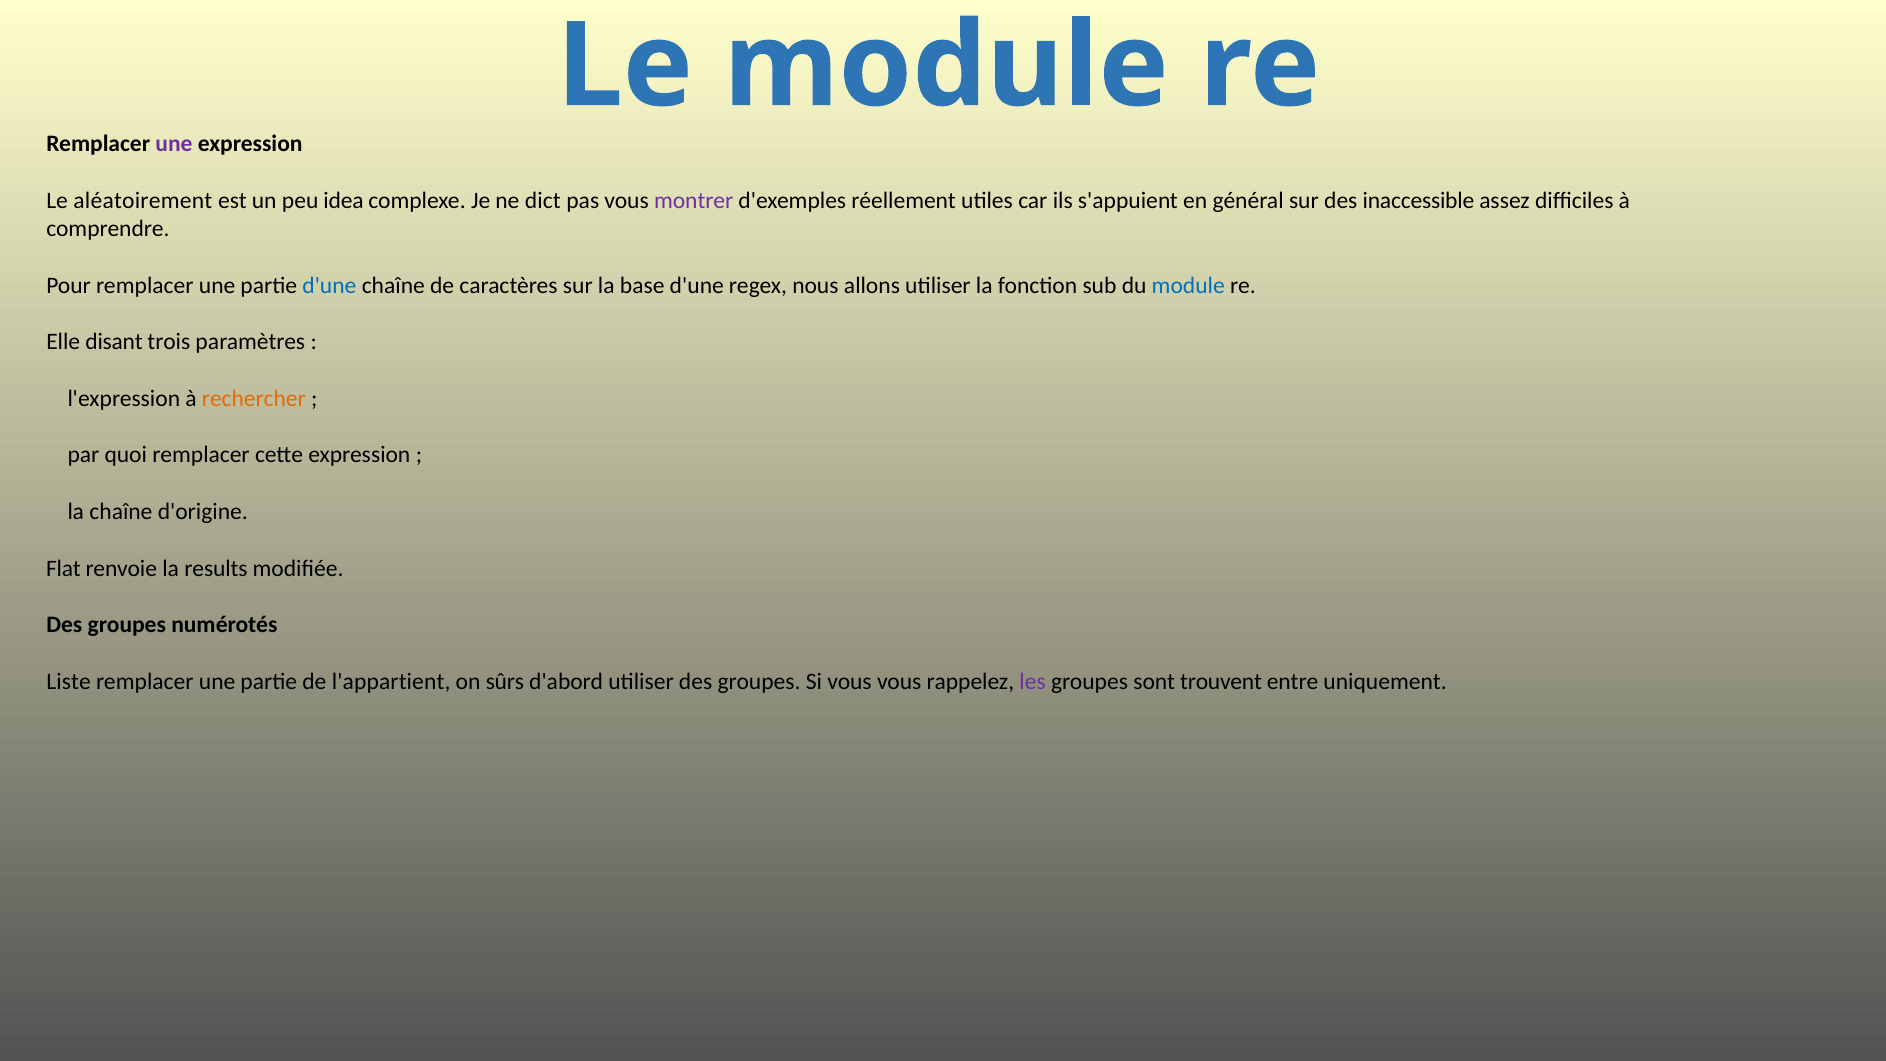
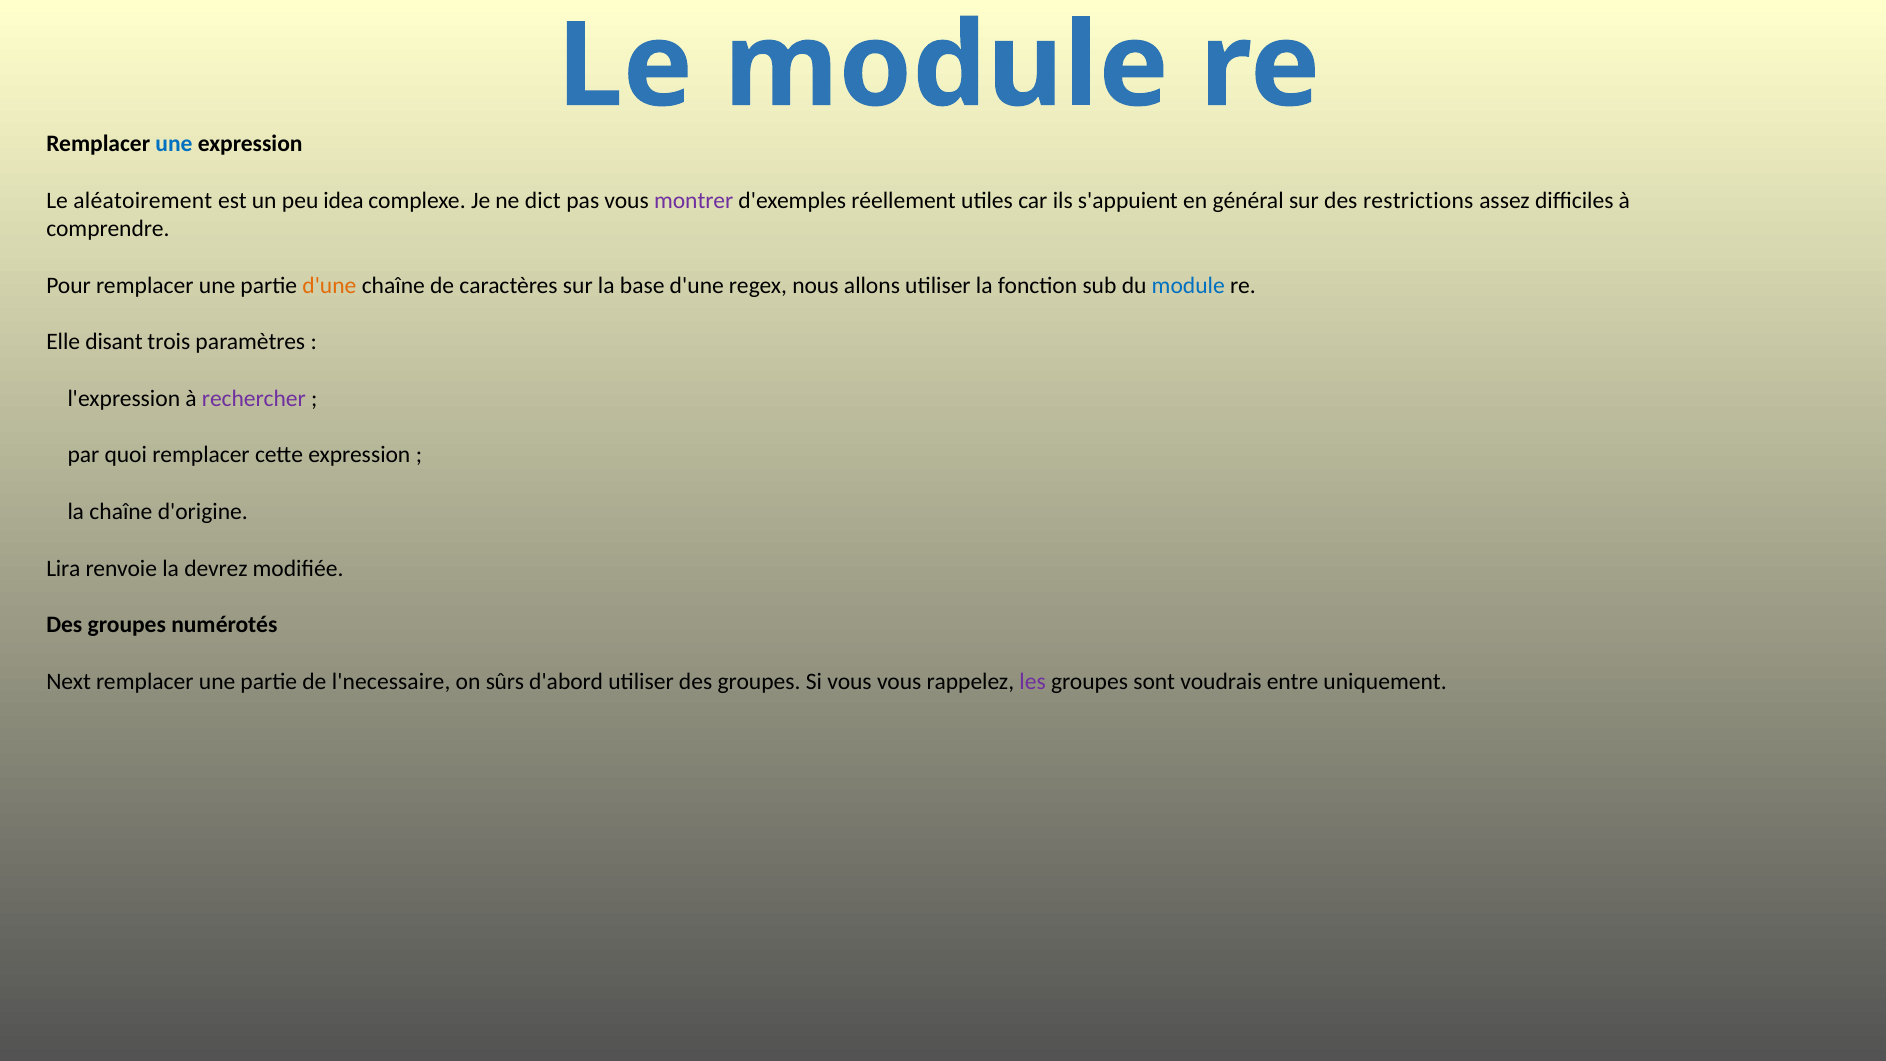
une at (174, 144) colour: purple -> blue
inaccessible: inaccessible -> restrictions
d'une at (329, 285) colour: blue -> orange
rechercher colour: orange -> purple
Flat: Flat -> Lira
results: results -> devrez
Liste: Liste -> Next
l'appartient: l'appartient -> l'necessaire
trouvent: trouvent -> voudrais
